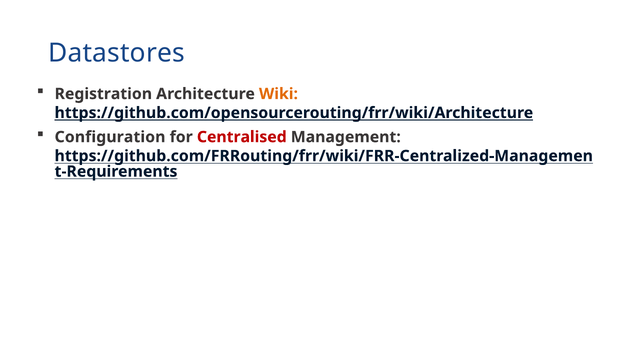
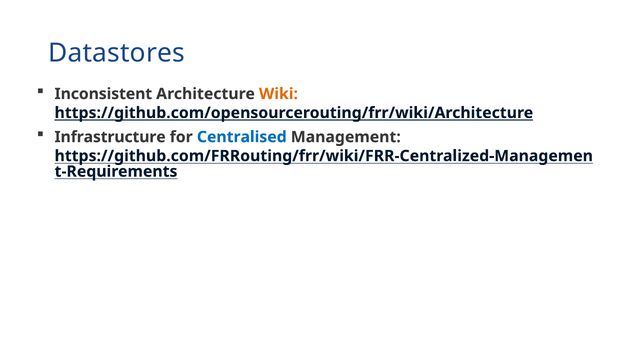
Registration: Registration -> Inconsistent
Configuration: Configuration -> Infrastructure
Centralised colour: red -> blue
